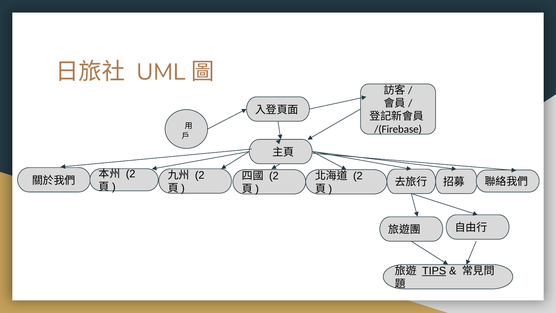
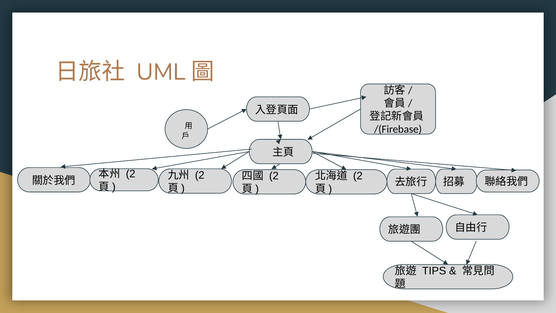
TIPS underline: present -> none
